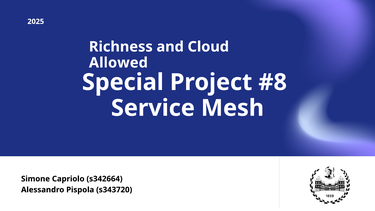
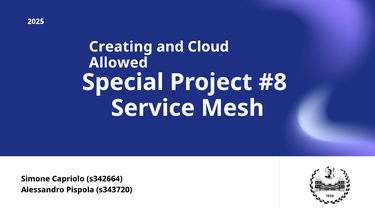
Richness: Richness -> Creating
